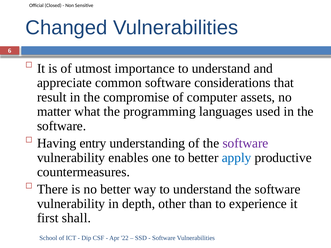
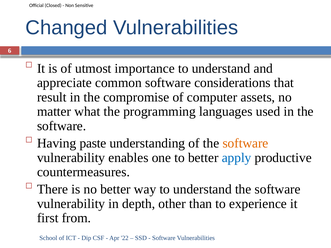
entry: entry -> paste
software at (245, 143) colour: purple -> orange
shall: shall -> from
